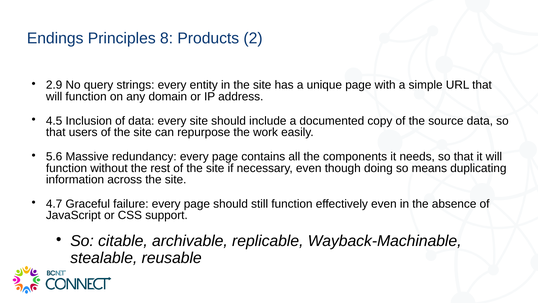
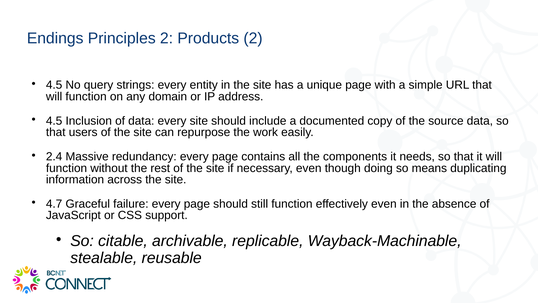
Principles 8: 8 -> 2
2.9 at (54, 85): 2.9 -> 4.5
5.6: 5.6 -> 2.4
